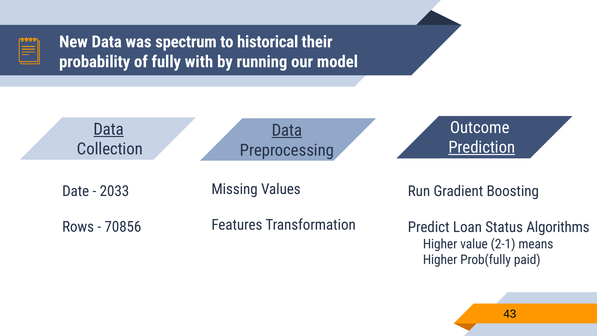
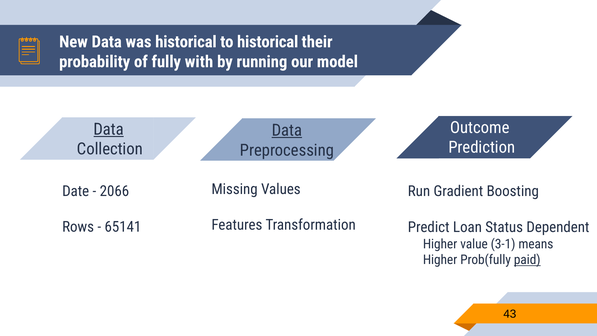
was spectrum: spectrum -> historical
Prediction underline: present -> none
2033: 2033 -> 2066
70856: 70856 -> 65141
Algorithms: Algorithms -> Dependent
2-1: 2-1 -> 3-1
paid underline: none -> present
